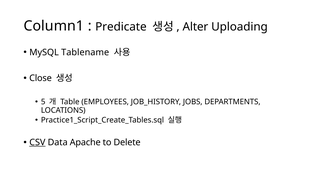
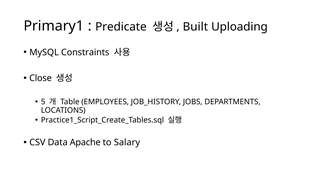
Column1: Column1 -> Primary1
Alter: Alter -> Built
Tablename: Tablename -> Constraints
CSV underline: present -> none
Delete: Delete -> Salary
